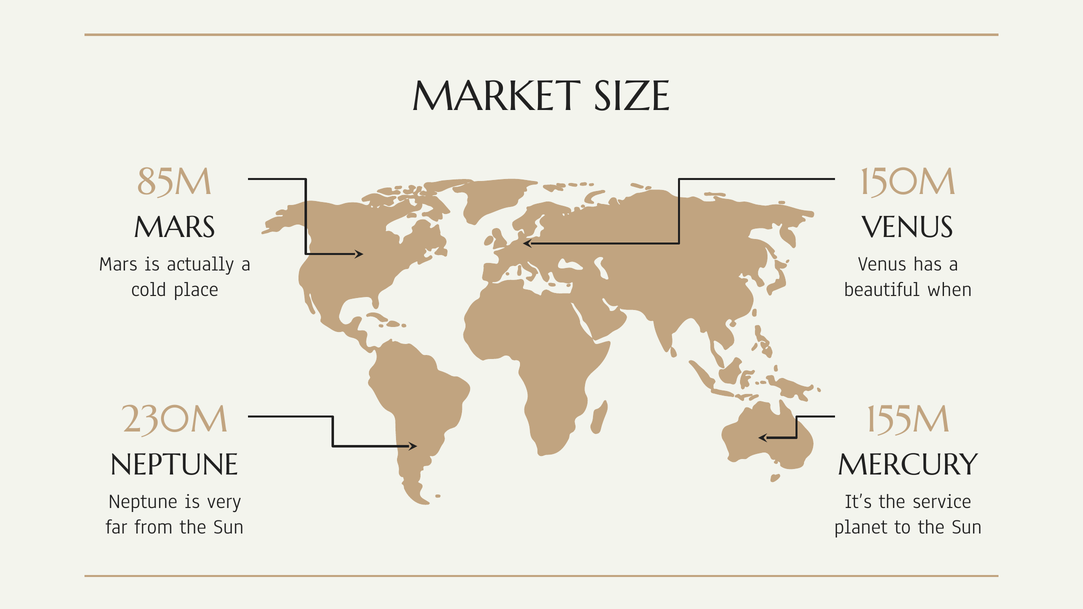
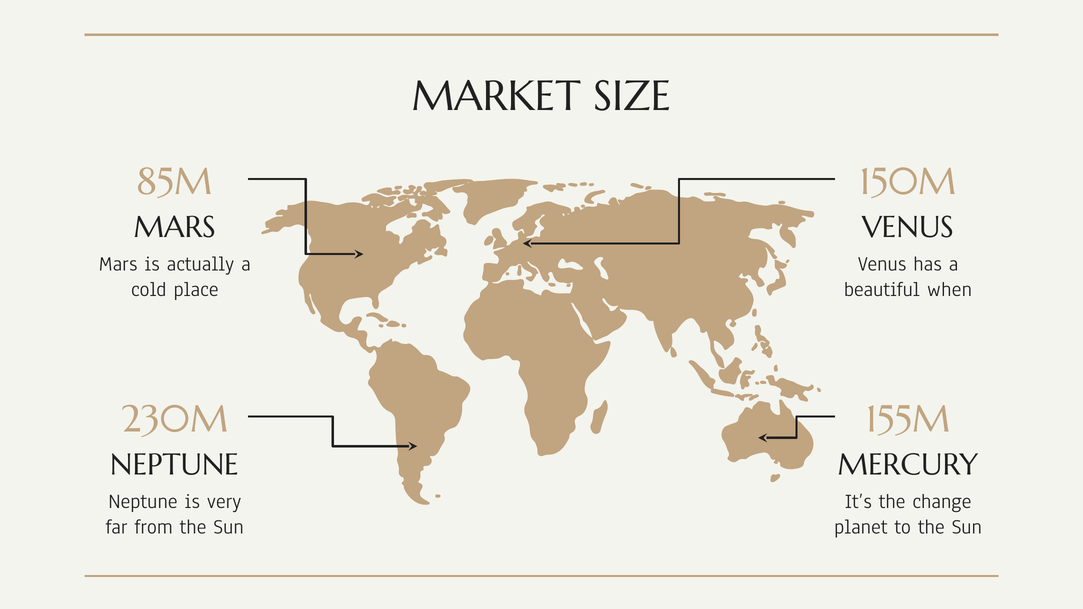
service: service -> change
